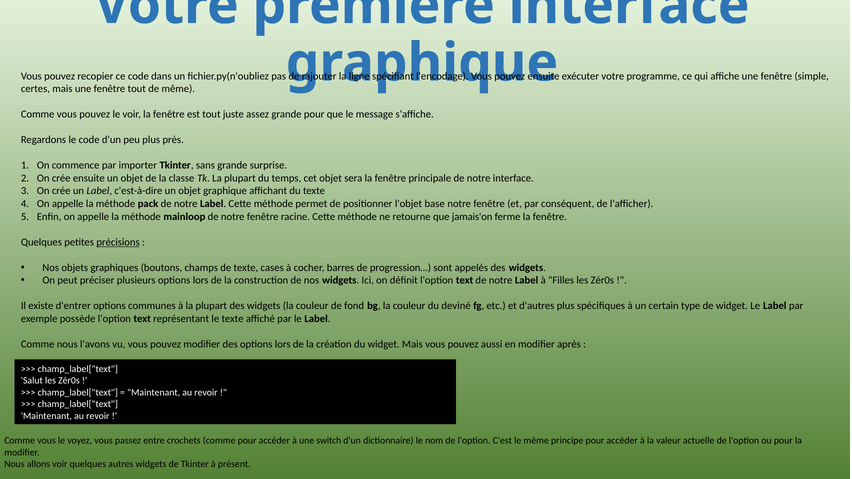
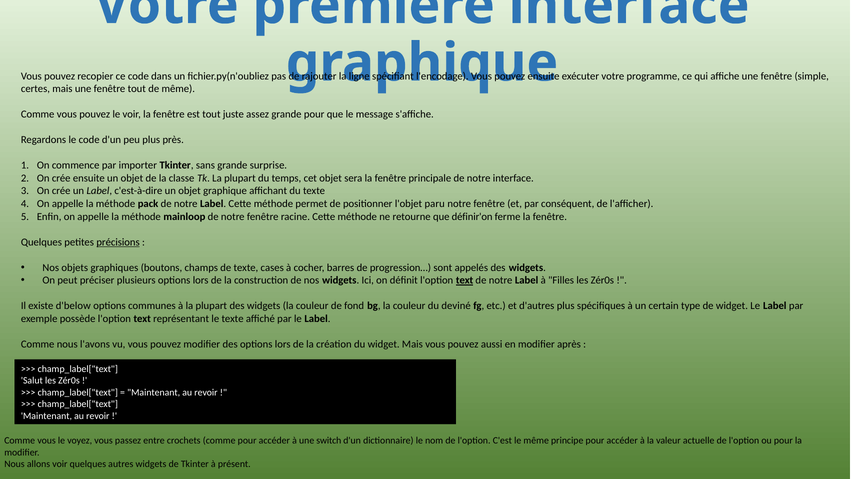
base: base -> paru
jamais'on: jamais'on -> définir'on
text at (465, 281) underline: none -> present
d'entrer: d'entrer -> d'below
